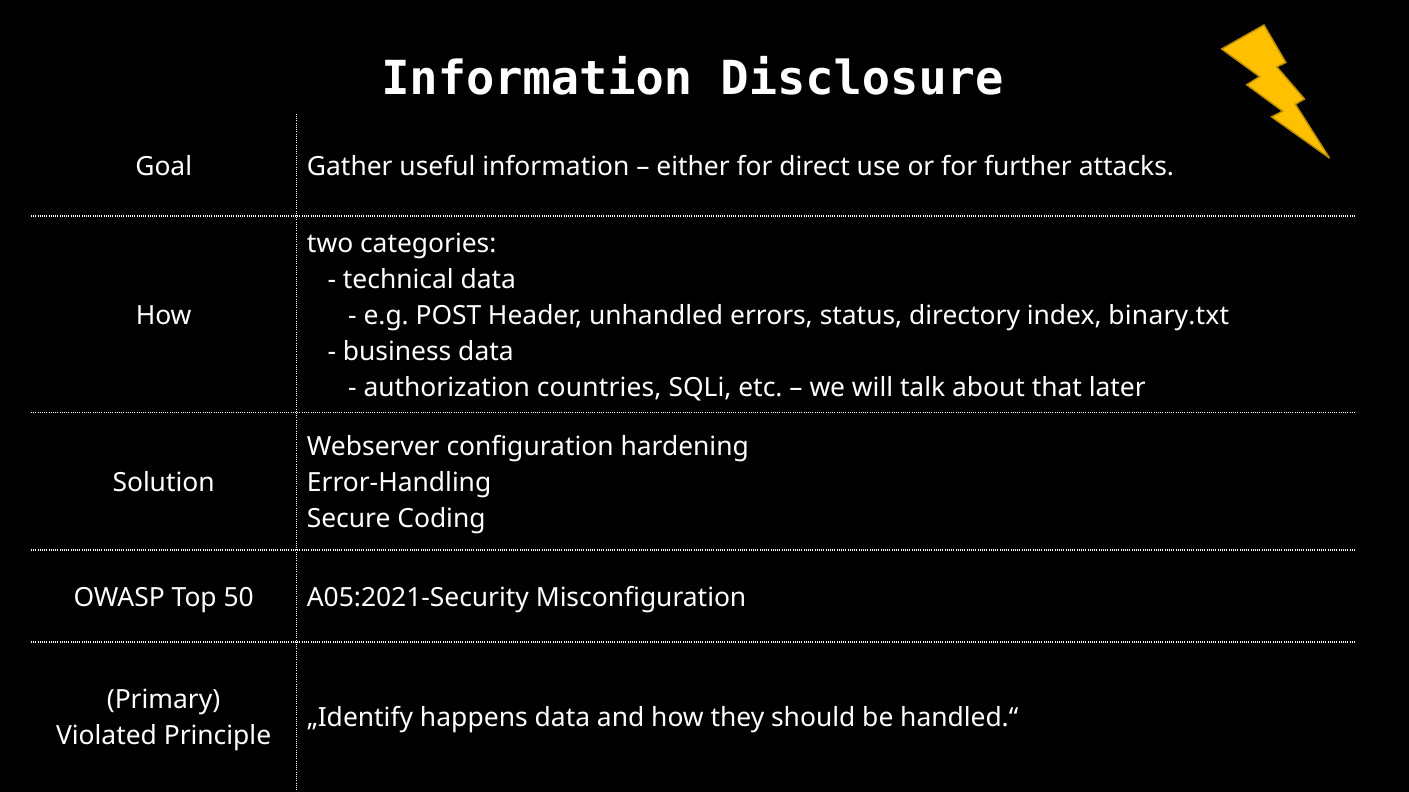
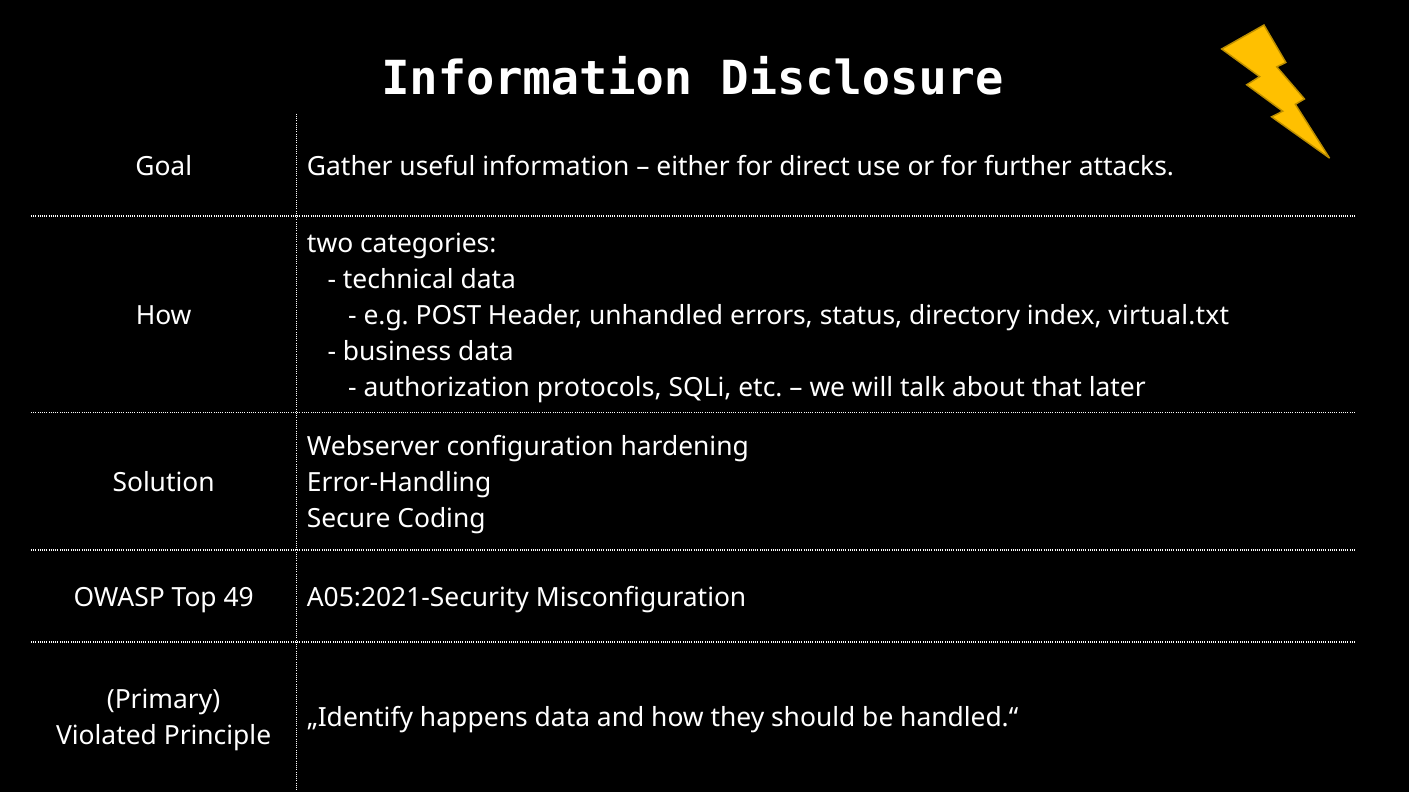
binary.txt: binary.txt -> virtual.txt
countries: countries -> protocols
50: 50 -> 49
